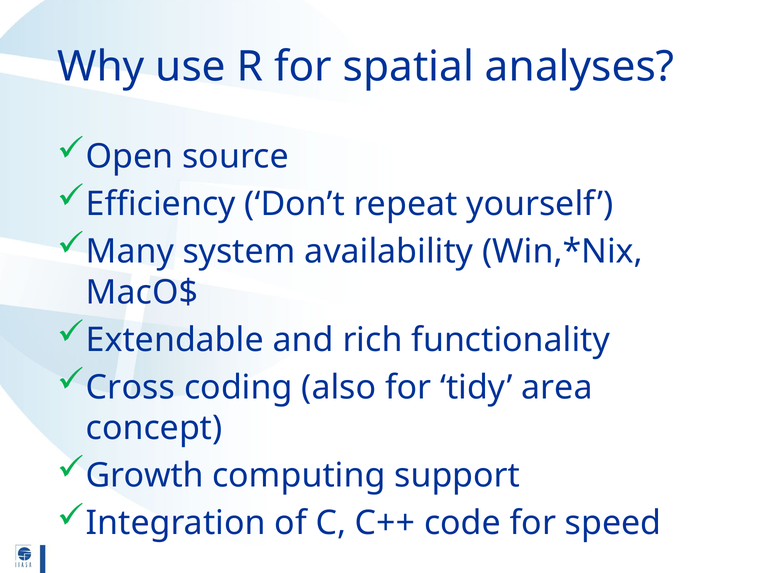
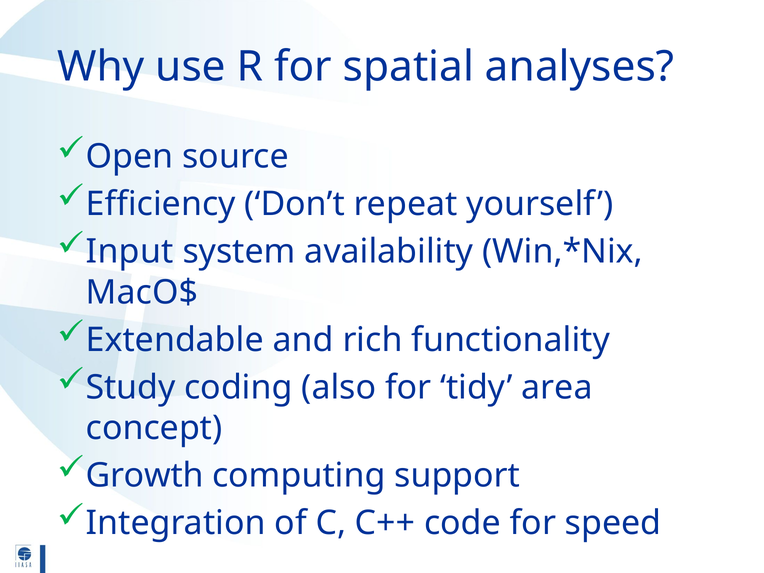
Many: Many -> Input
Cross: Cross -> Study
